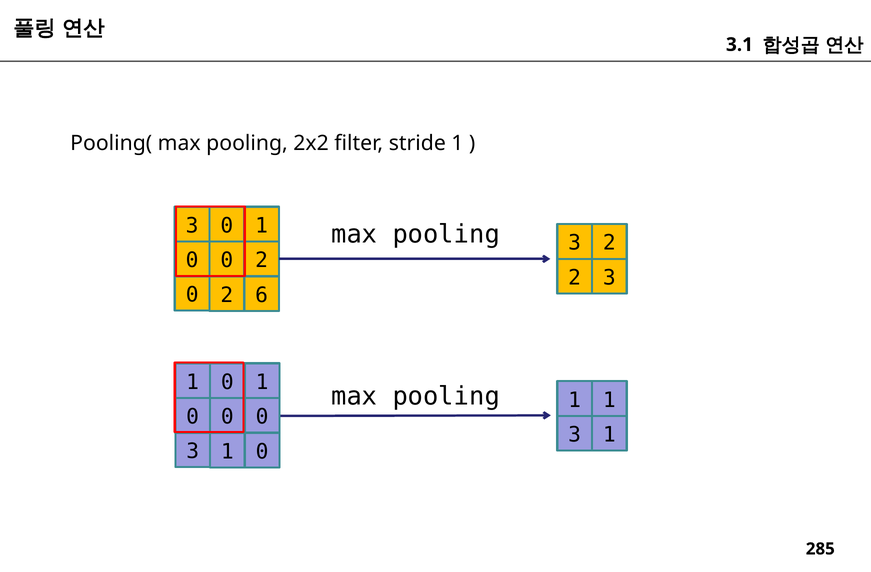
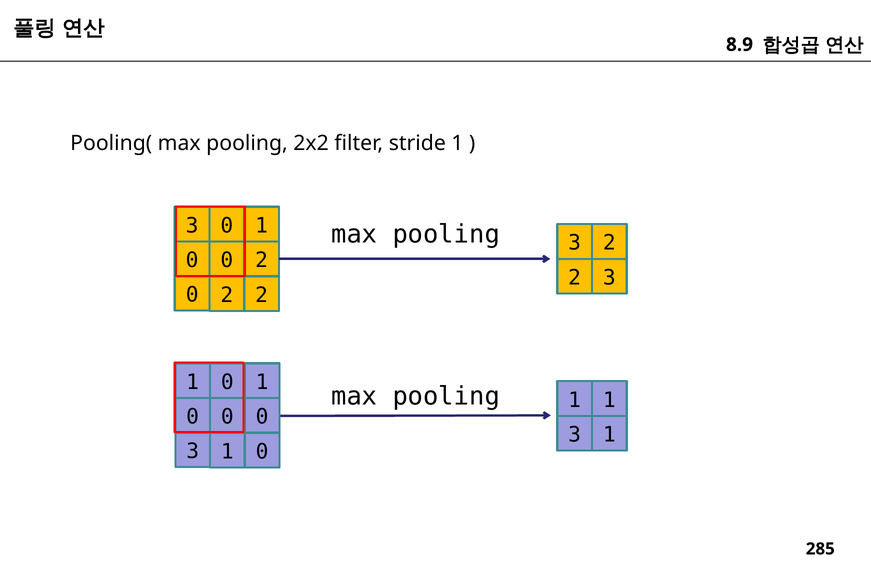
3.1: 3.1 -> 8.9
6 at (262, 295): 6 -> 2
